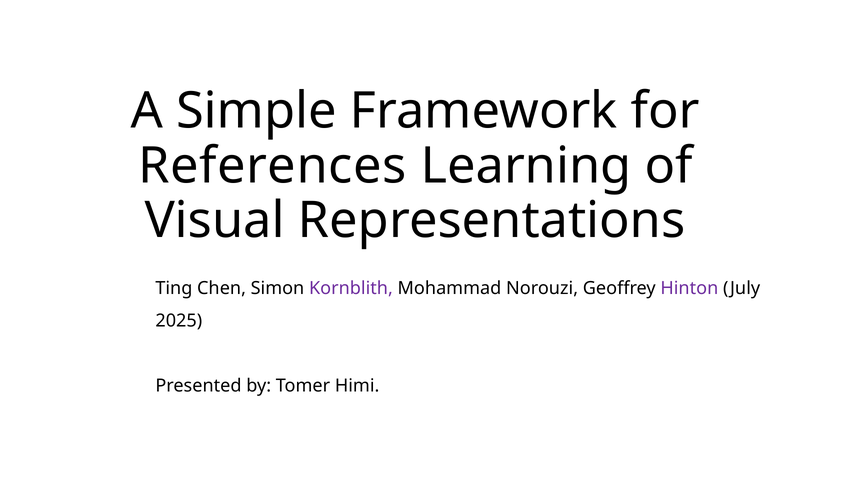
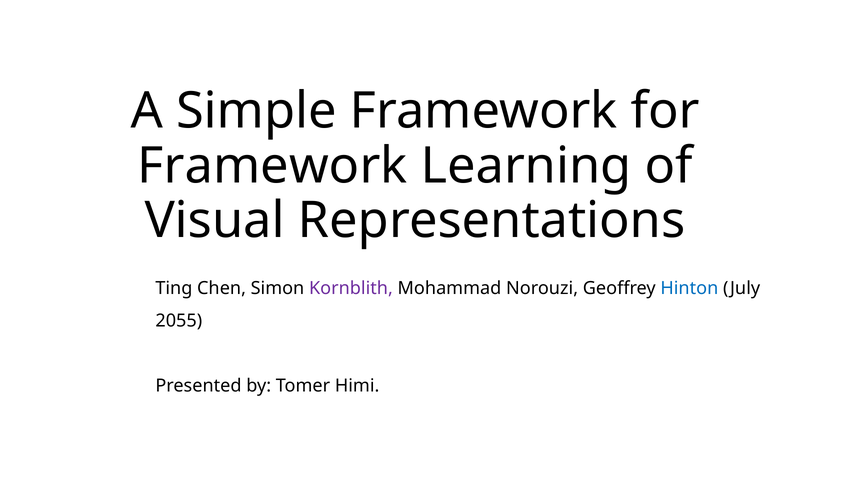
References at (272, 166): References -> Framework
Hinton colour: purple -> blue
2025: 2025 -> 2055
